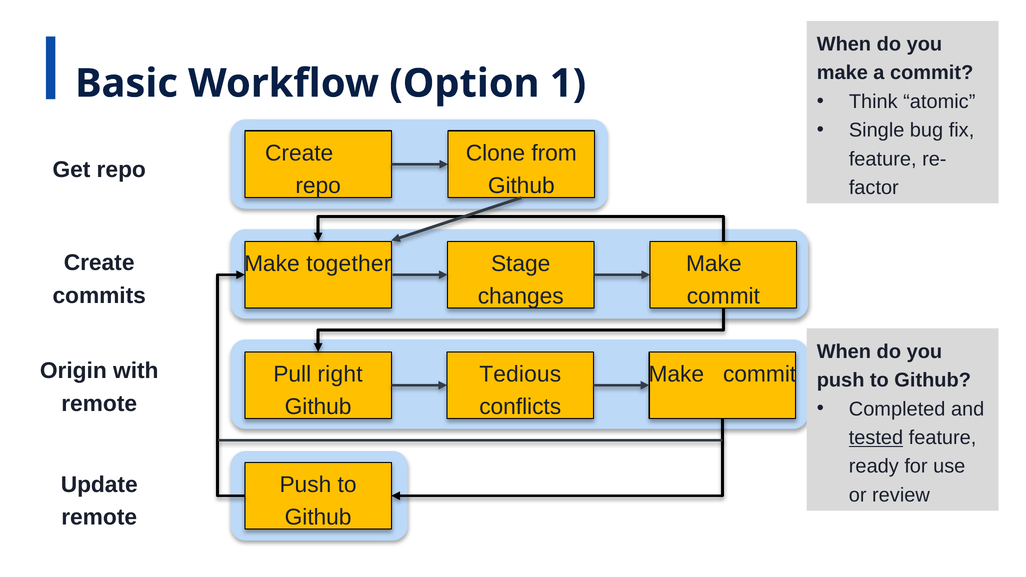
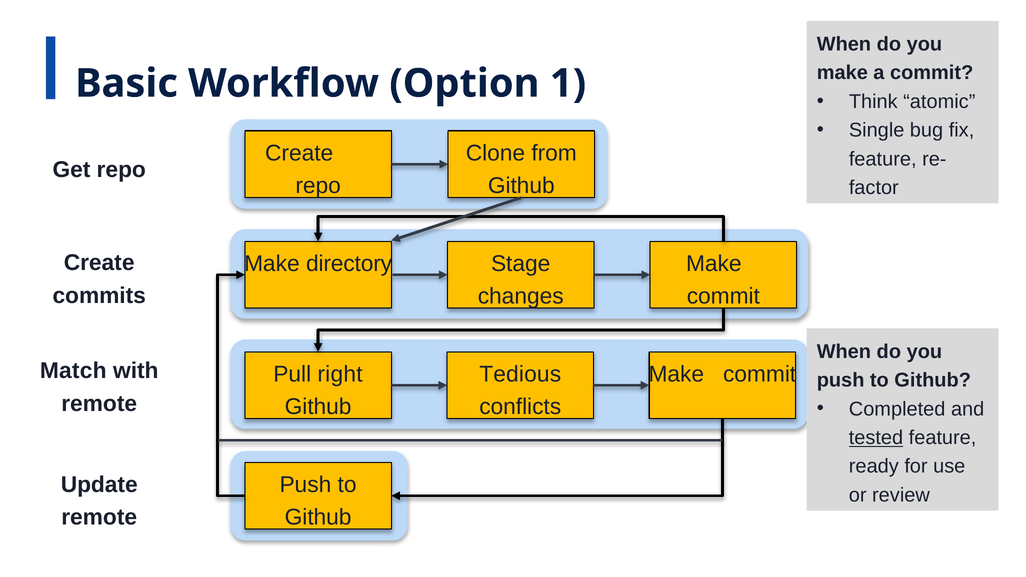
together: together -> directory
Origin: Origin -> Match
